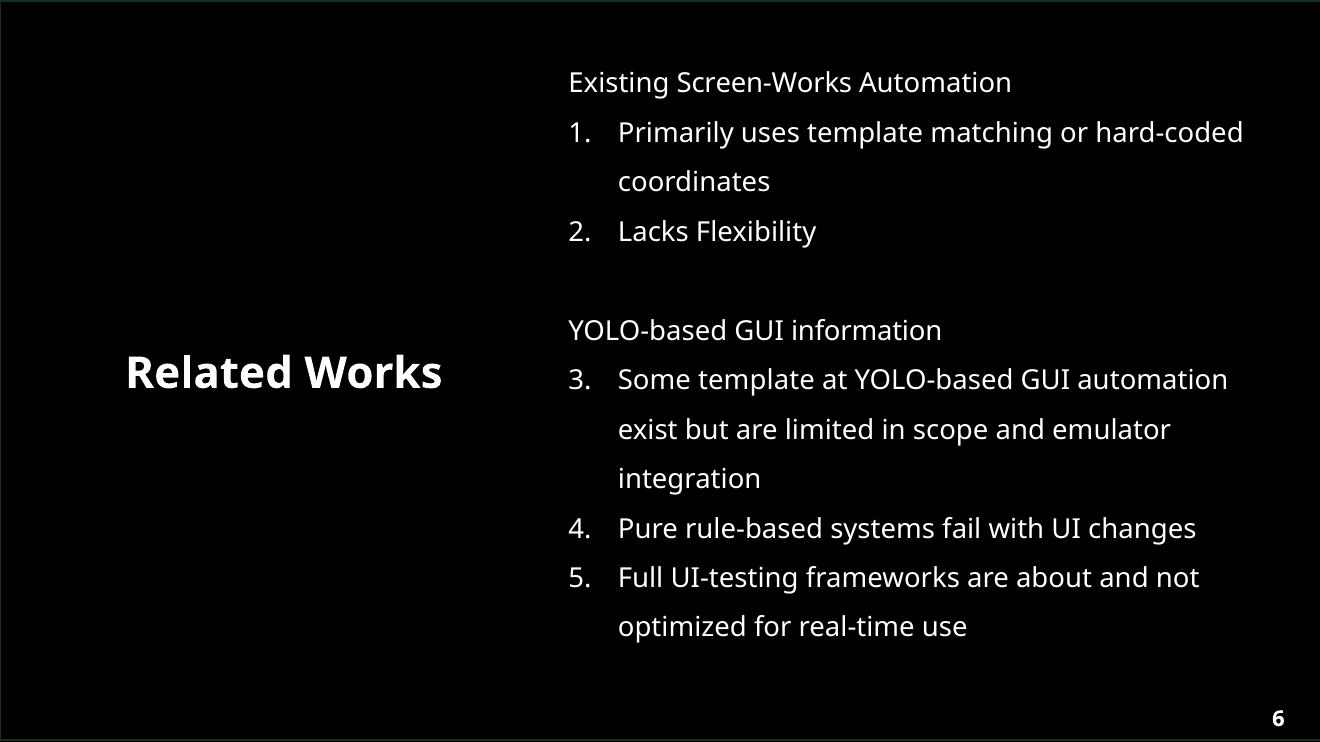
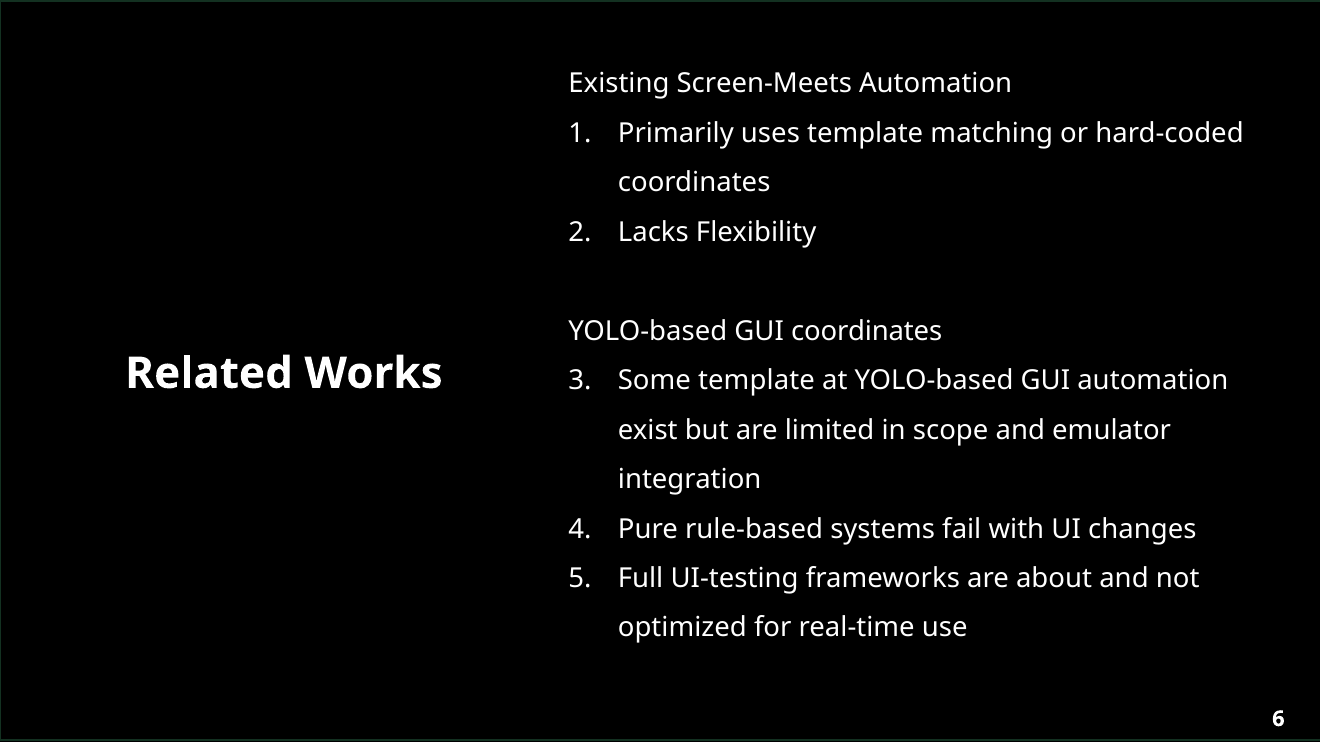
Screen-Works: Screen-Works -> Screen-Meets
GUI information: information -> coordinates
